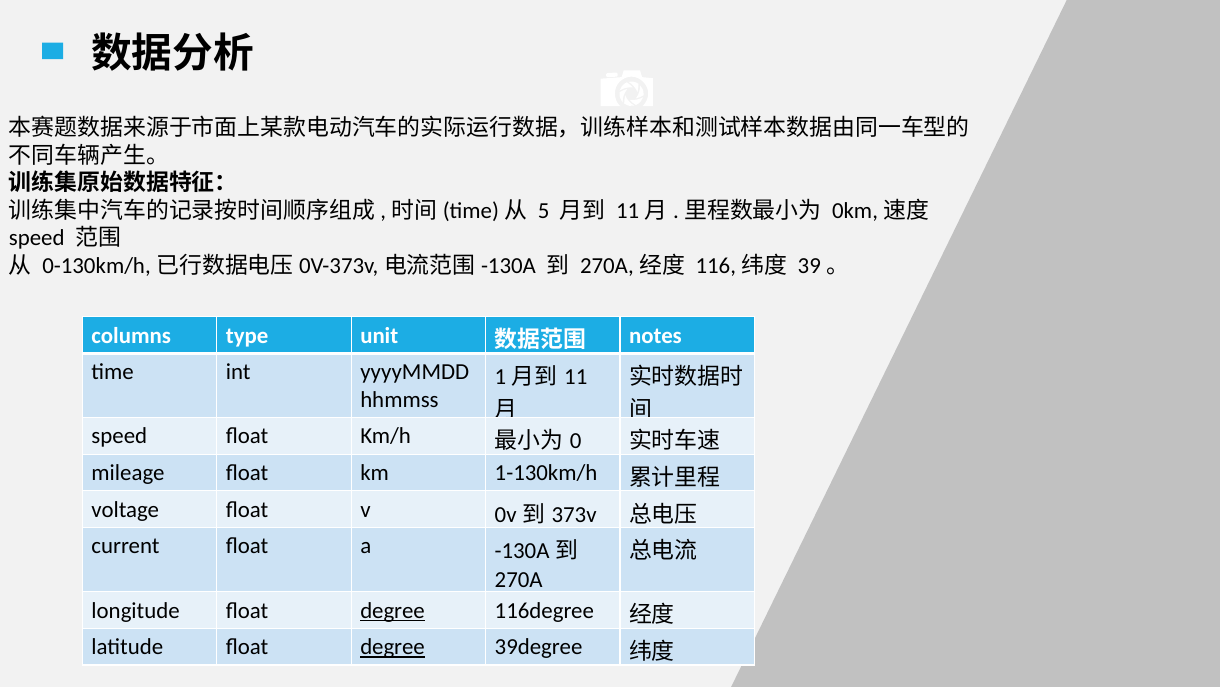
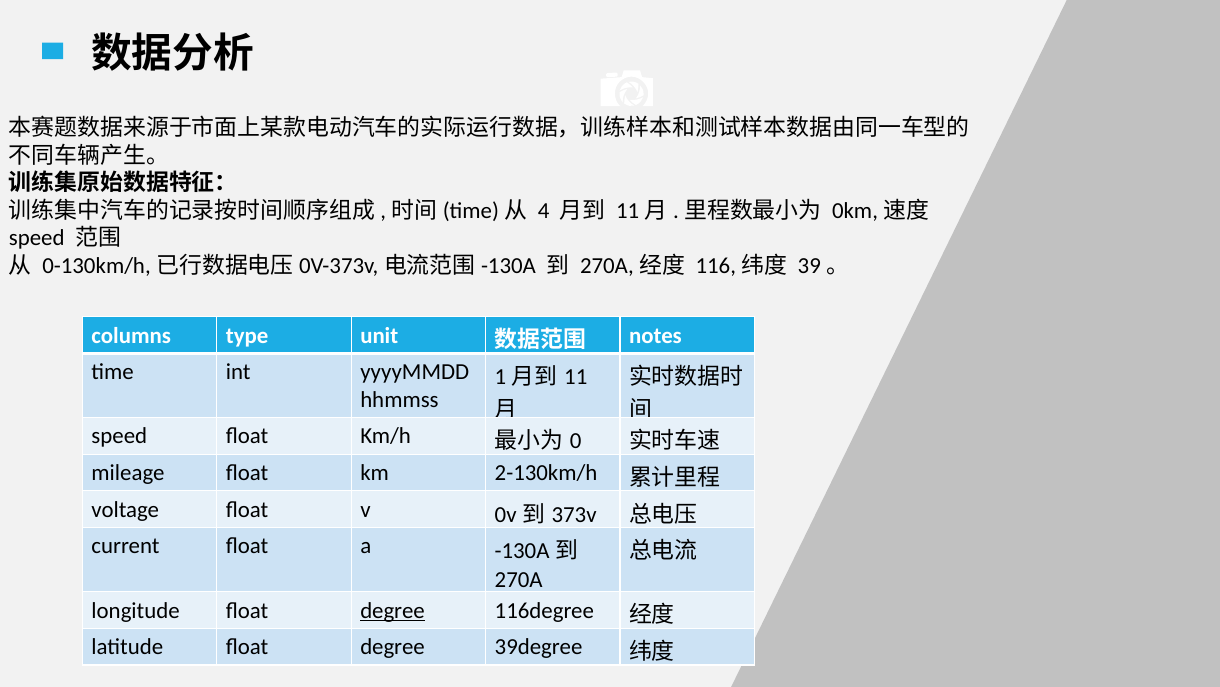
5: 5 -> 4
1-130km/h: 1-130km/h -> 2-130km/h
degree at (393, 646) underline: present -> none
